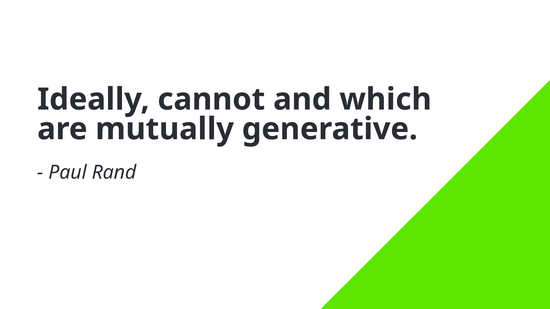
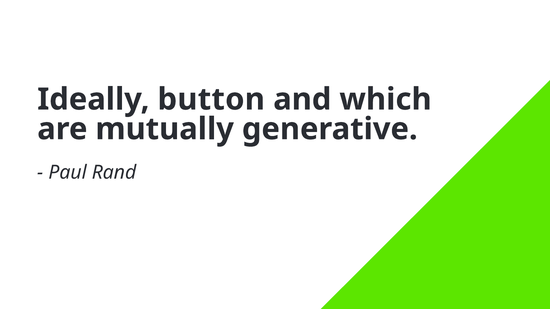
cannot: cannot -> button
